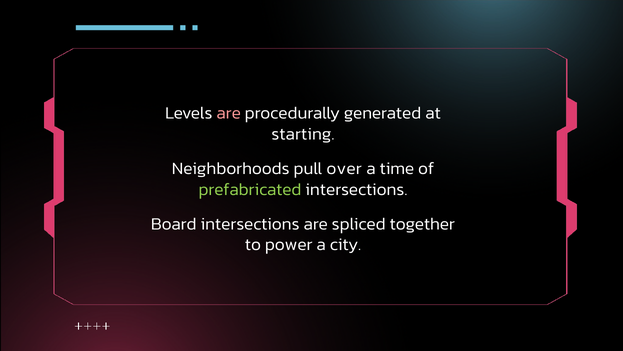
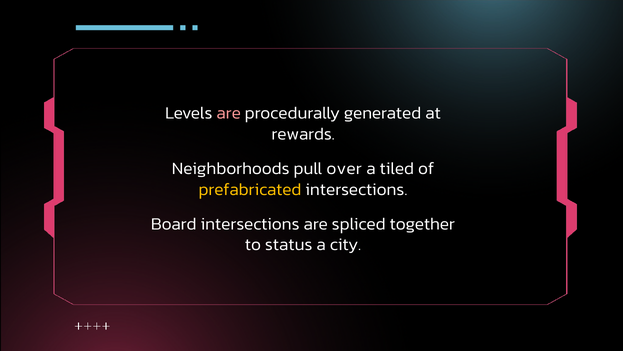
starting: starting -> rewards
time: time -> tiled
prefabricated colour: light green -> yellow
power: power -> status
